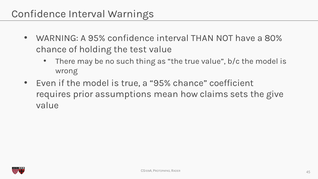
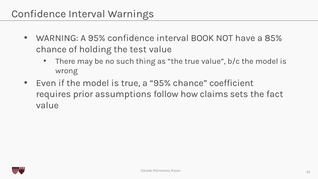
THAN: THAN -> BOOK
80%: 80% -> 85%
mean: mean -> follow
give: give -> fact
